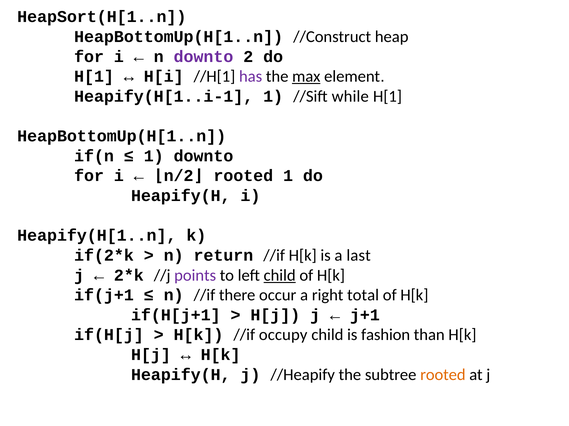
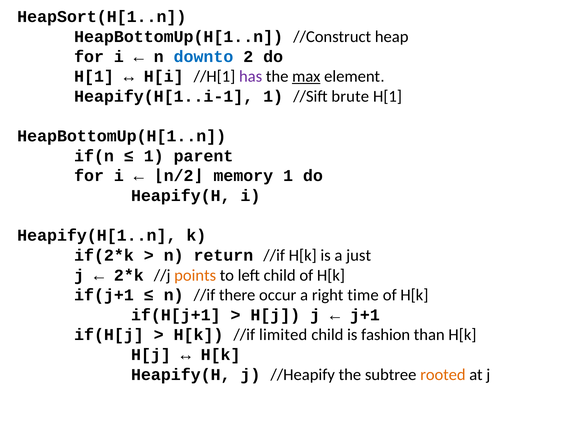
downto at (203, 57) colour: purple -> blue
while: while -> brute
1 downto: downto -> parent
rooted at (243, 176): rooted -> memory
last: last -> just
points colour: purple -> orange
child at (280, 276) underline: present -> none
total: total -> time
occupy: occupy -> limited
